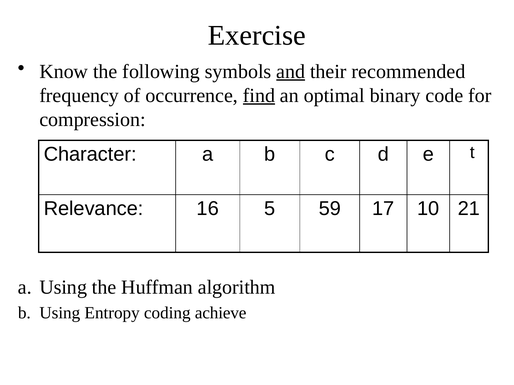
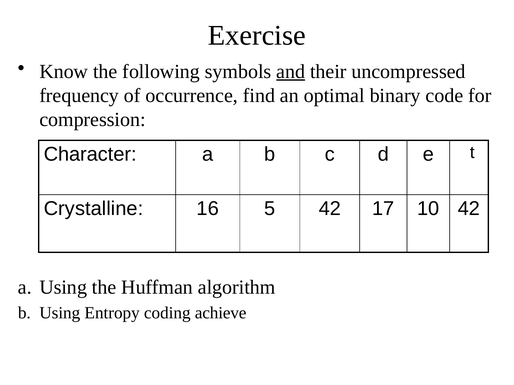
recommended: recommended -> uncompressed
find underline: present -> none
Relevance: Relevance -> Crystalline
5 59: 59 -> 42
10 21: 21 -> 42
